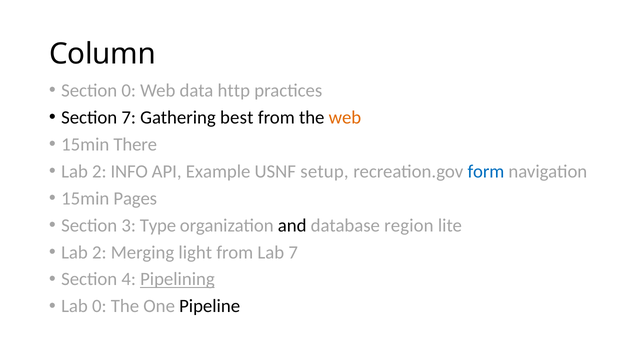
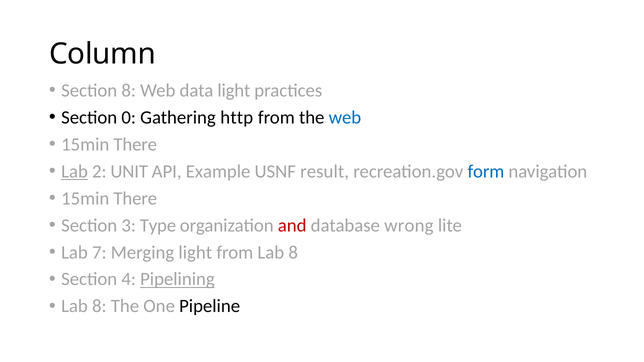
Section 0: 0 -> 8
data http: http -> light
Section 7: 7 -> 0
best: best -> http
web at (345, 117) colour: orange -> blue
Lab at (75, 171) underline: none -> present
INFO: INFO -> UNIT
setup: setup -> result
Pages at (135, 198): Pages -> There
and colour: black -> red
region: region -> wrong
2 at (99, 252): 2 -> 7
from Lab 7: 7 -> 8
0 at (99, 306): 0 -> 8
